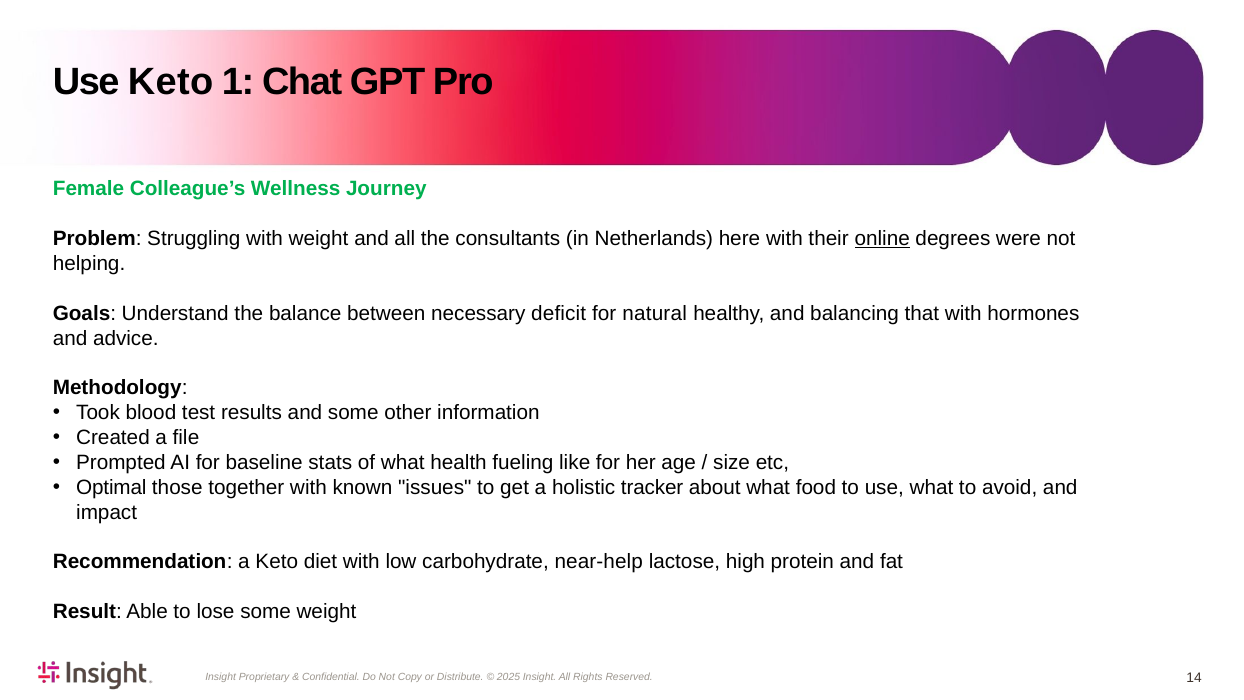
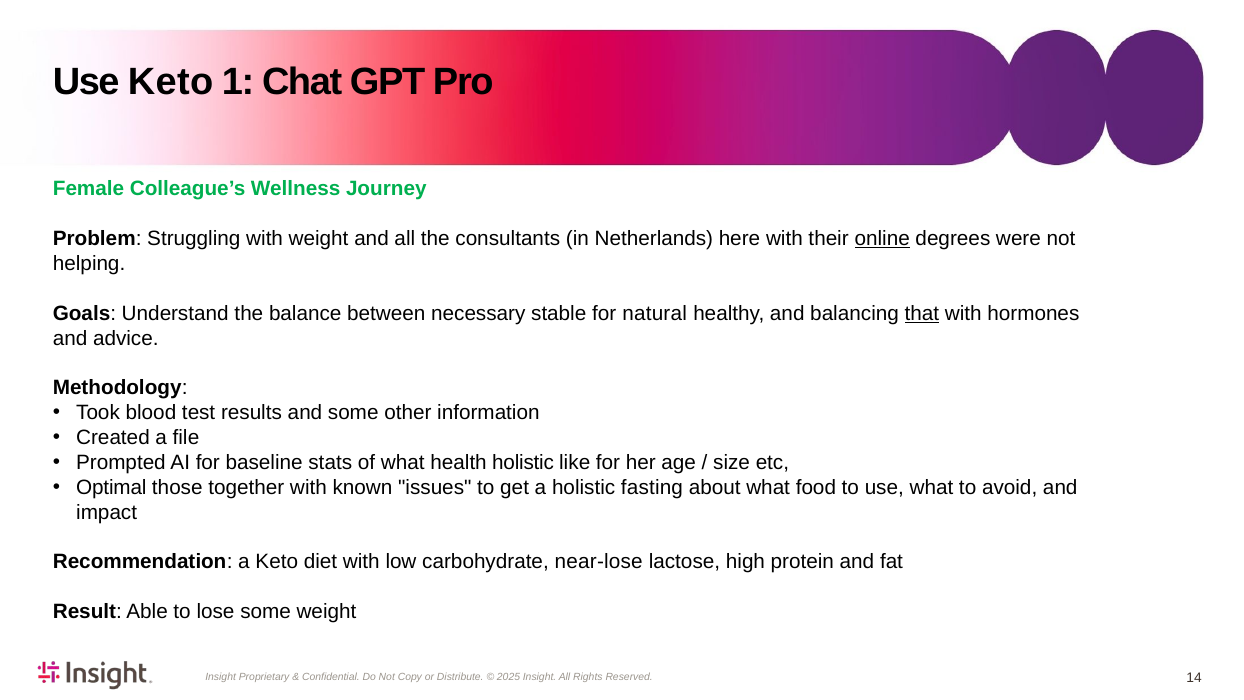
deficit: deficit -> stable
that underline: none -> present
health fueling: fueling -> holistic
tracker: tracker -> fasting
near-help: near-help -> near-lose
